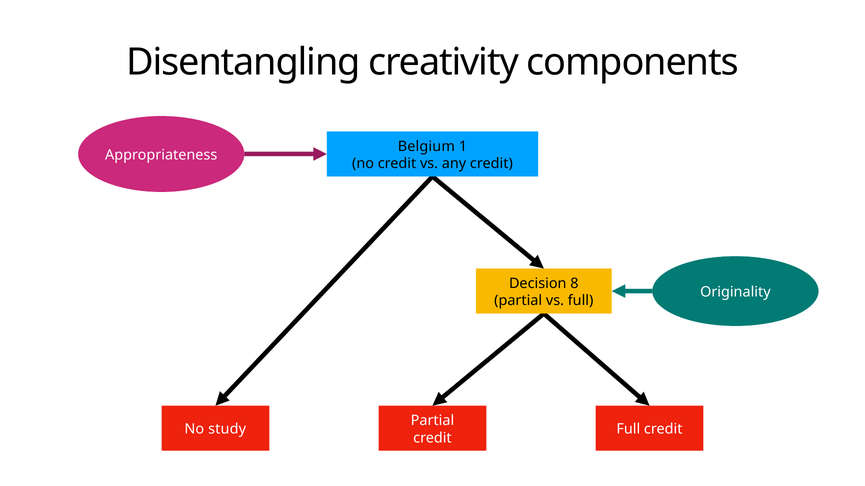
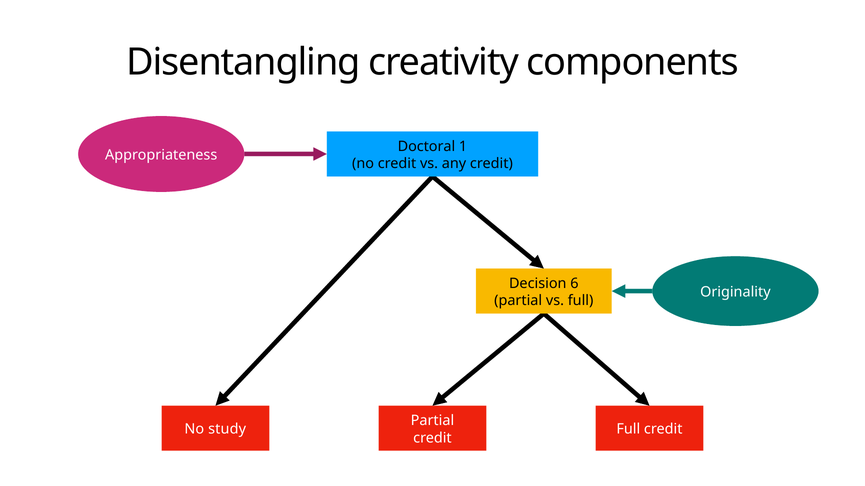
Belgium: Belgium -> Doctoral
8: 8 -> 6
